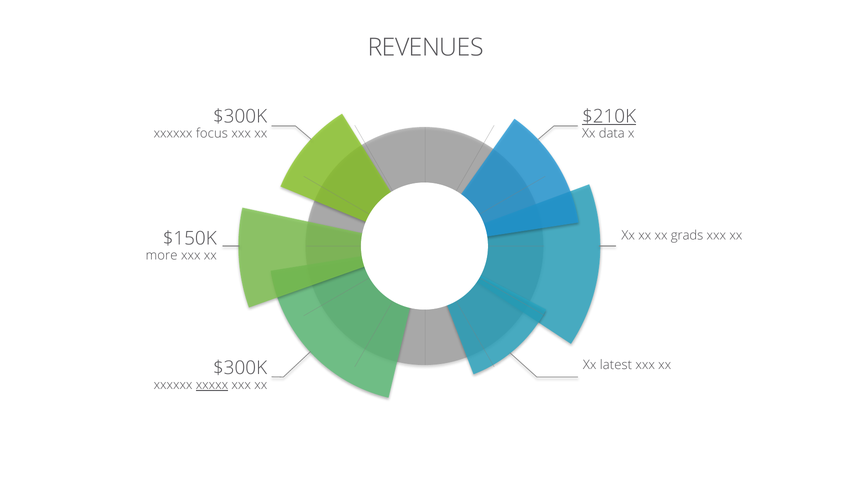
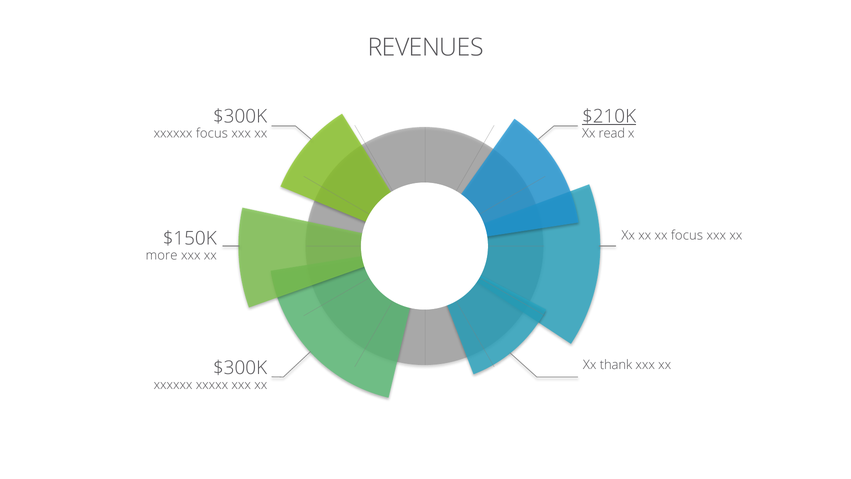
data: data -> read
xx grads: grads -> focus
latest: latest -> thank
xxxxx underline: present -> none
